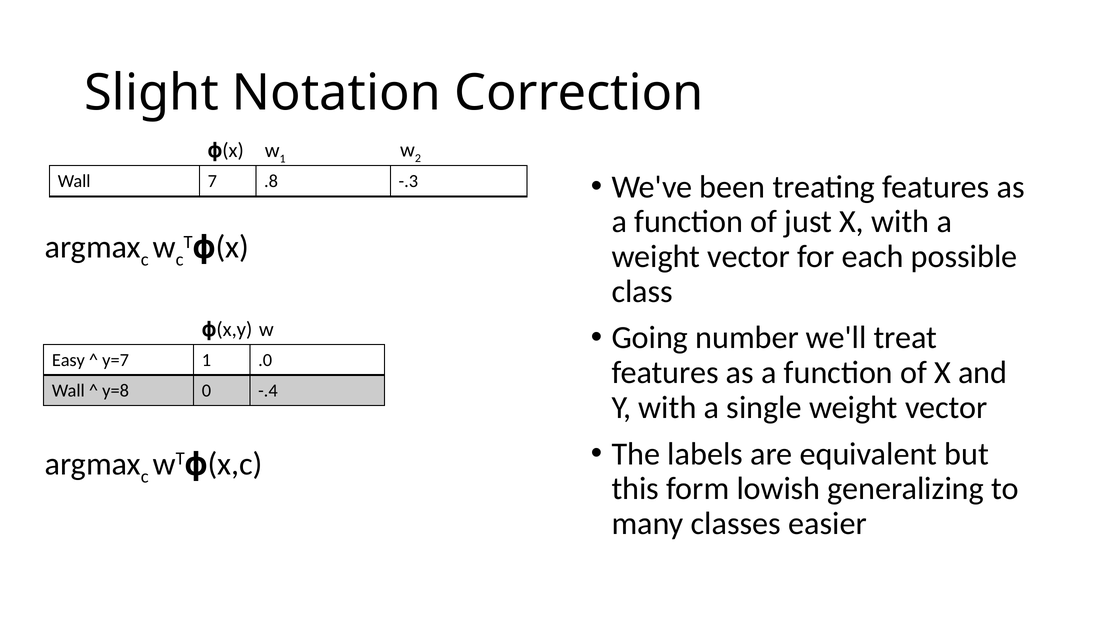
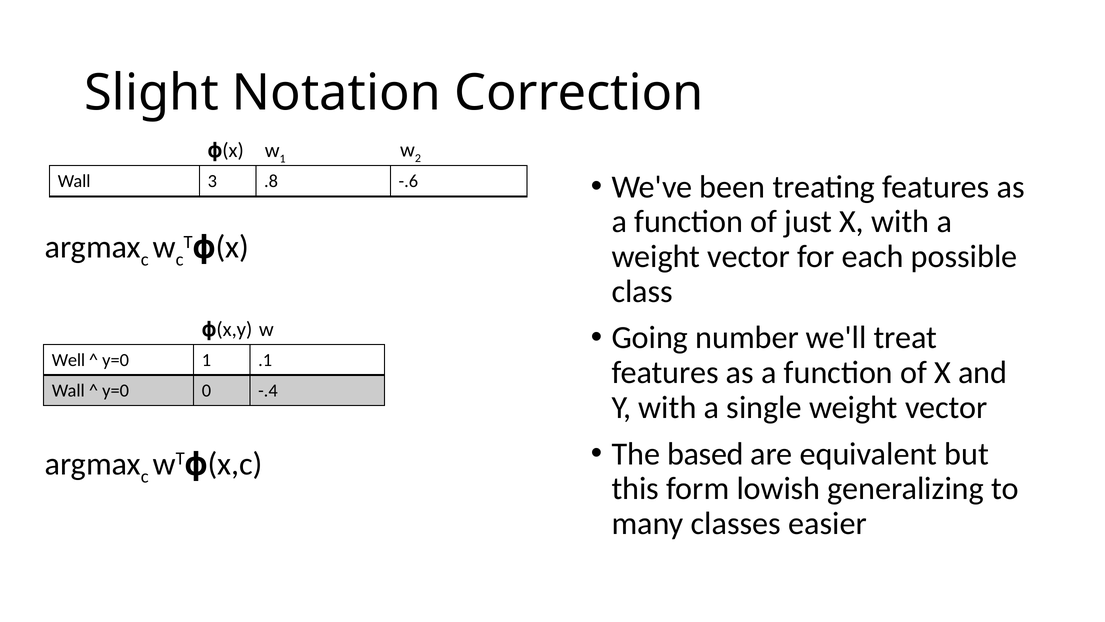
7: 7 -> 3
-.3: -.3 -> -.6
Easy: Easy -> Well
y=7 at (116, 360): y=7 -> y=0
.0: .0 -> .1
y=8 at (116, 390): y=8 -> y=0
labels: labels -> based
